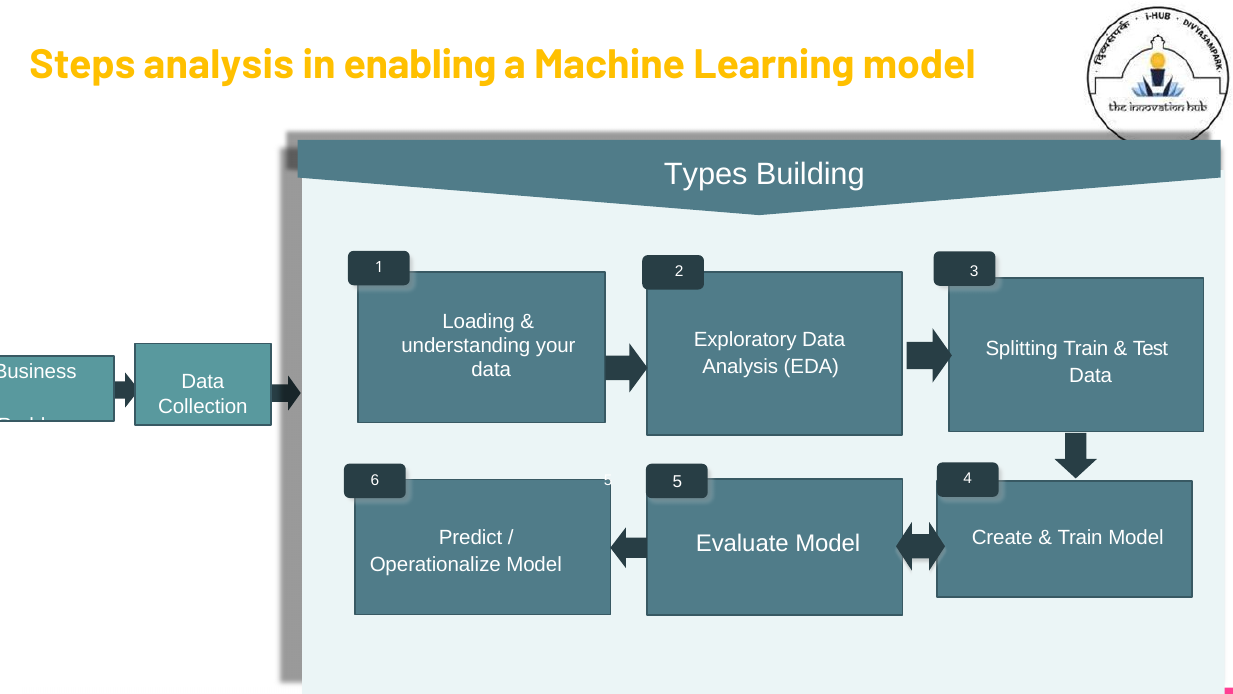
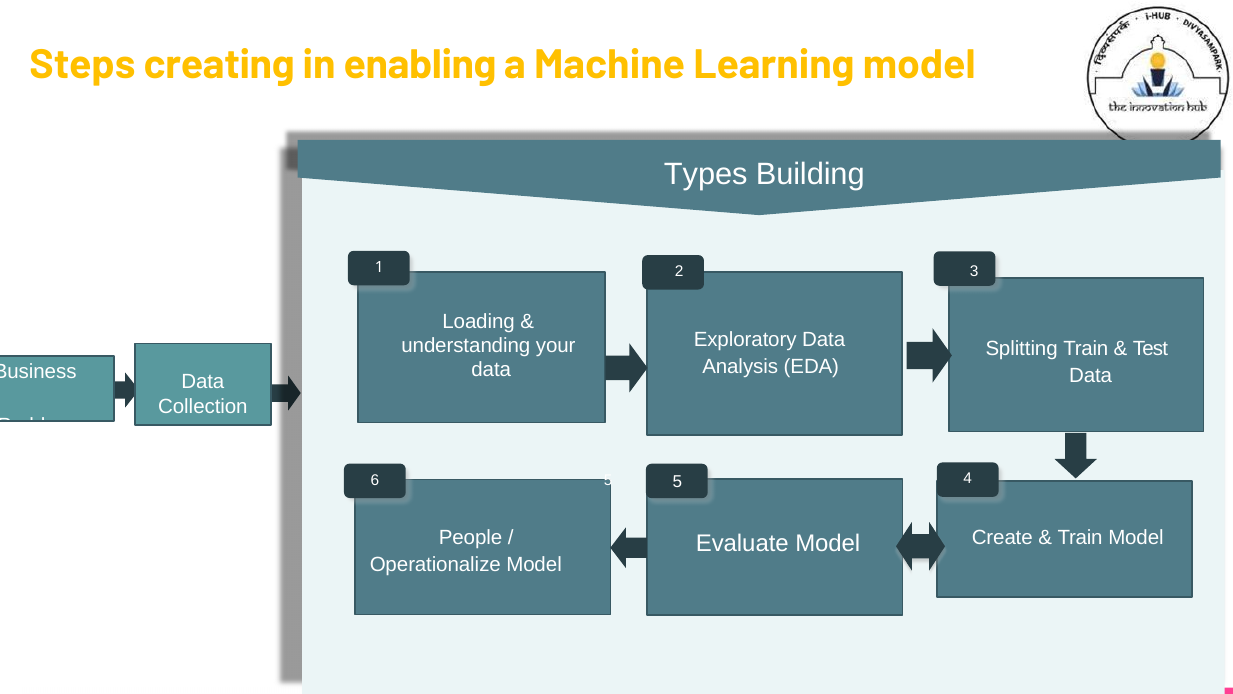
Steps analysis: analysis -> creating
Predict: Predict -> People
